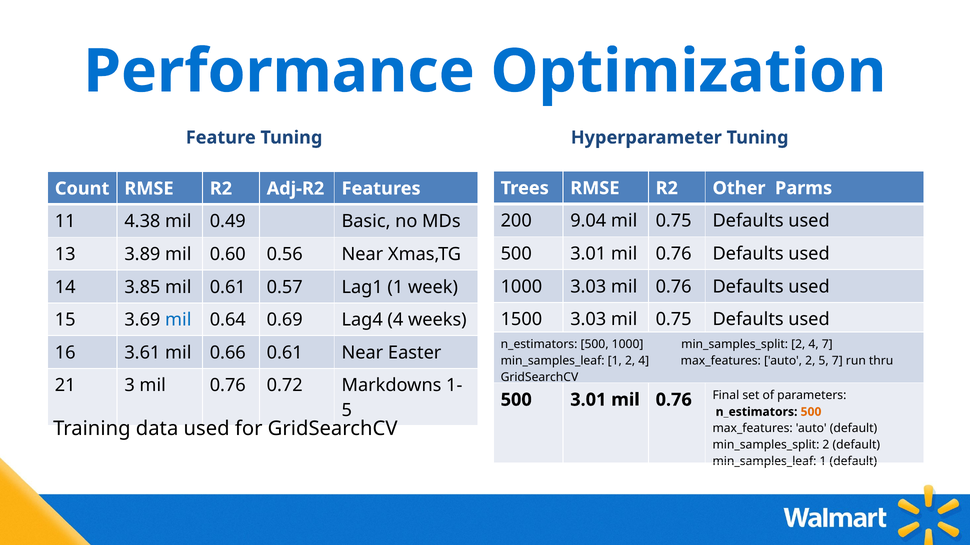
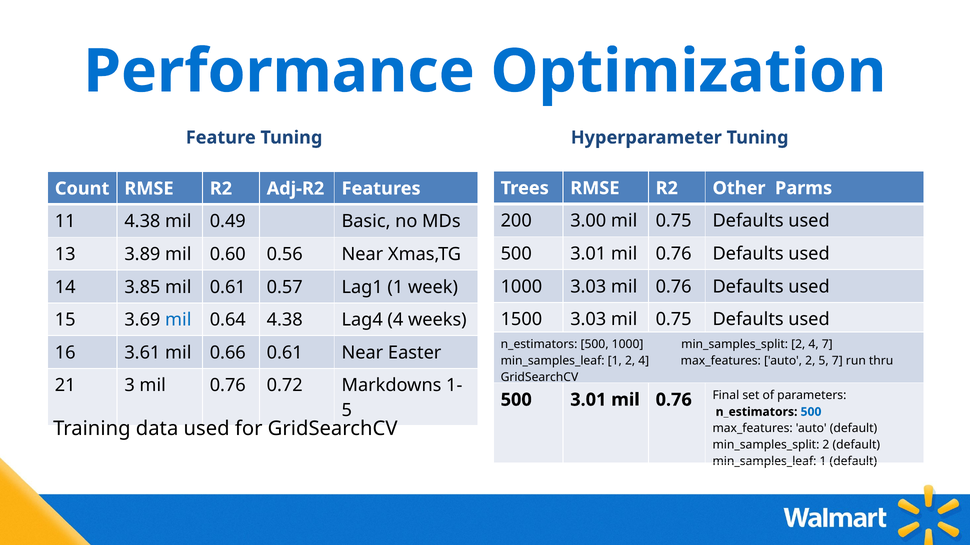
9.04: 9.04 -> 3.00
0.64 0.69: 0.69 -> 4.38
500 at (811, 412) colour: orange -> blue
